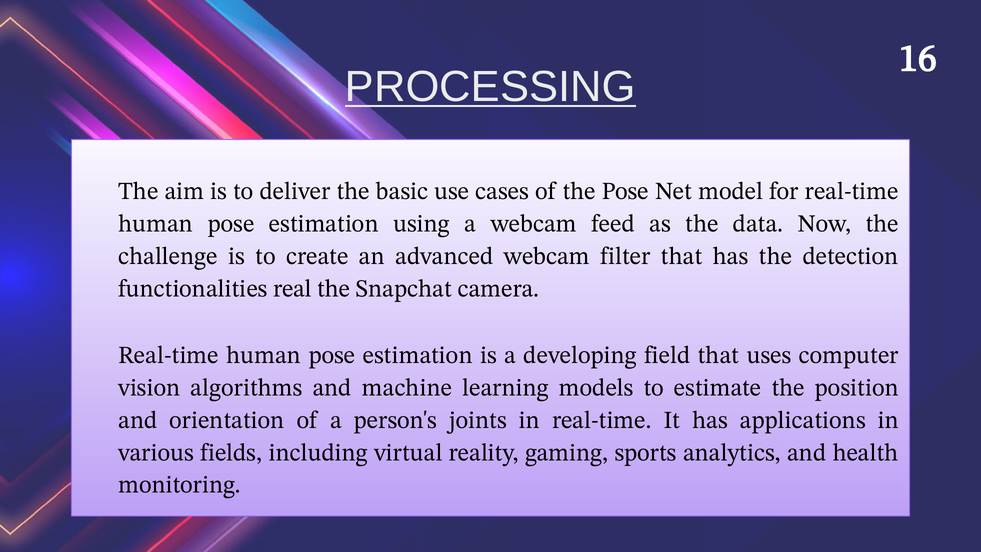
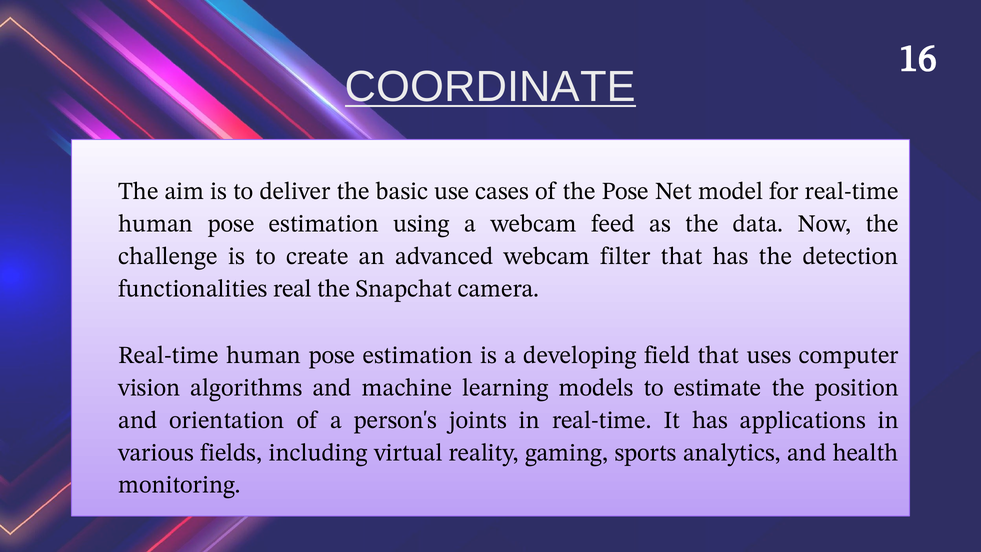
PROCESSING: PROCESSING -> COORDINATE
